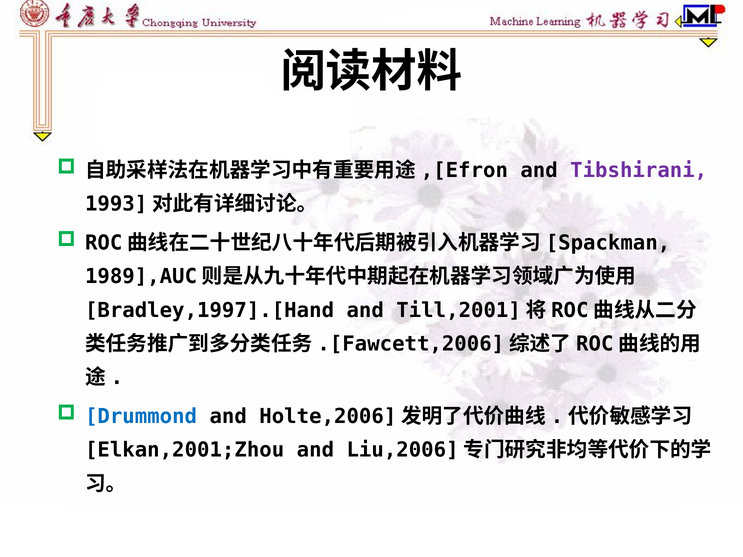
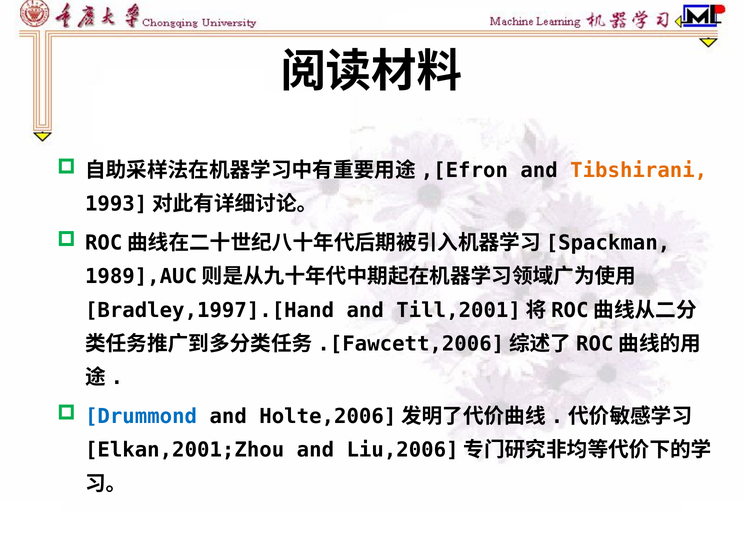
Tibshirani colour: purple -> orange
